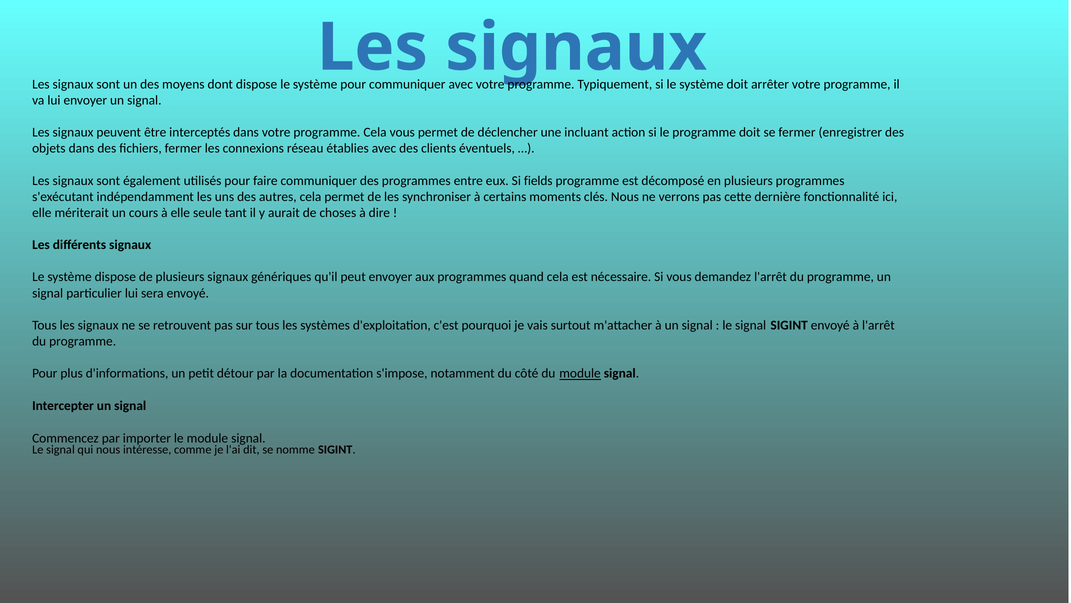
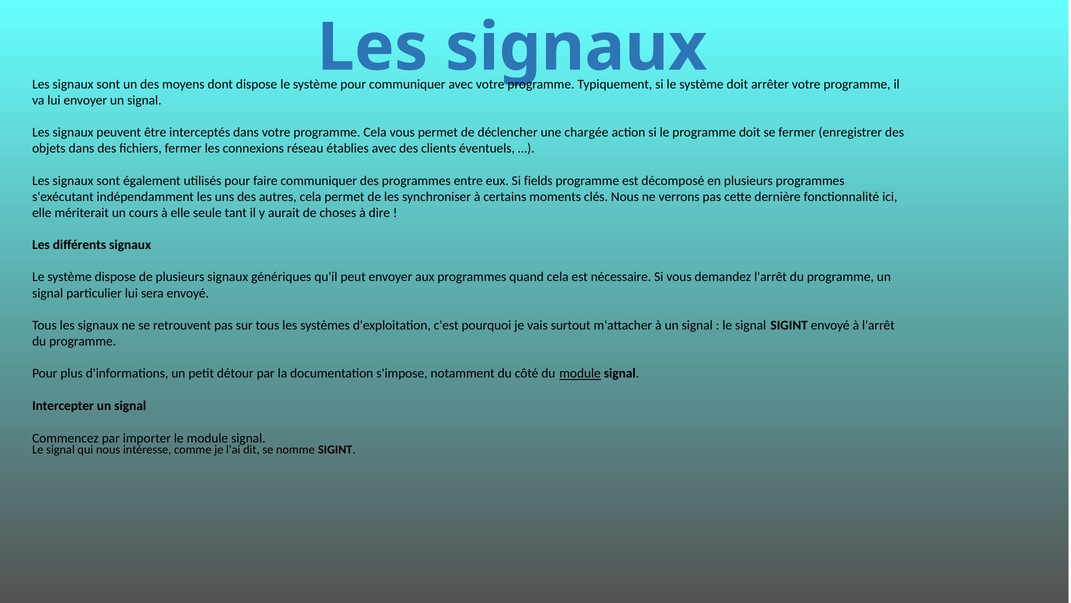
incluant: incluant -> chargée
